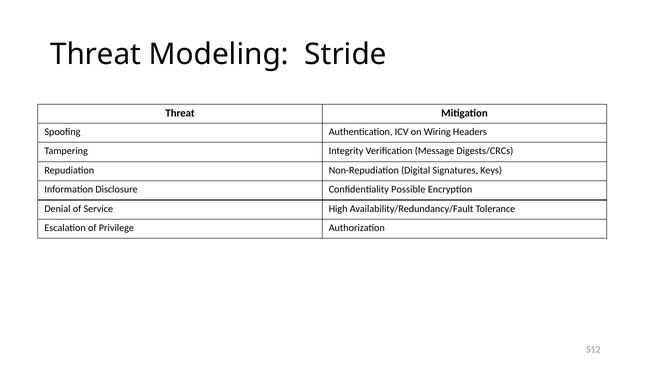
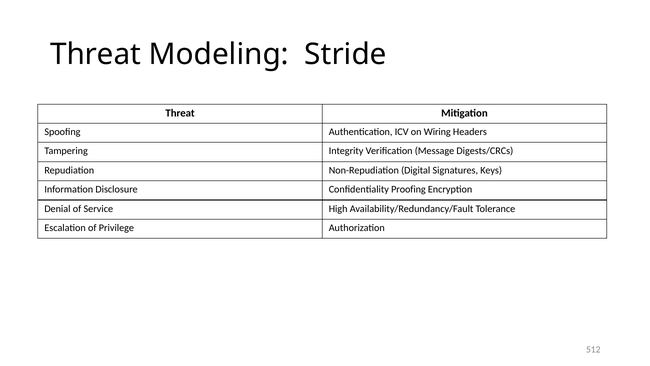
Possible: Possible -> Proofing
